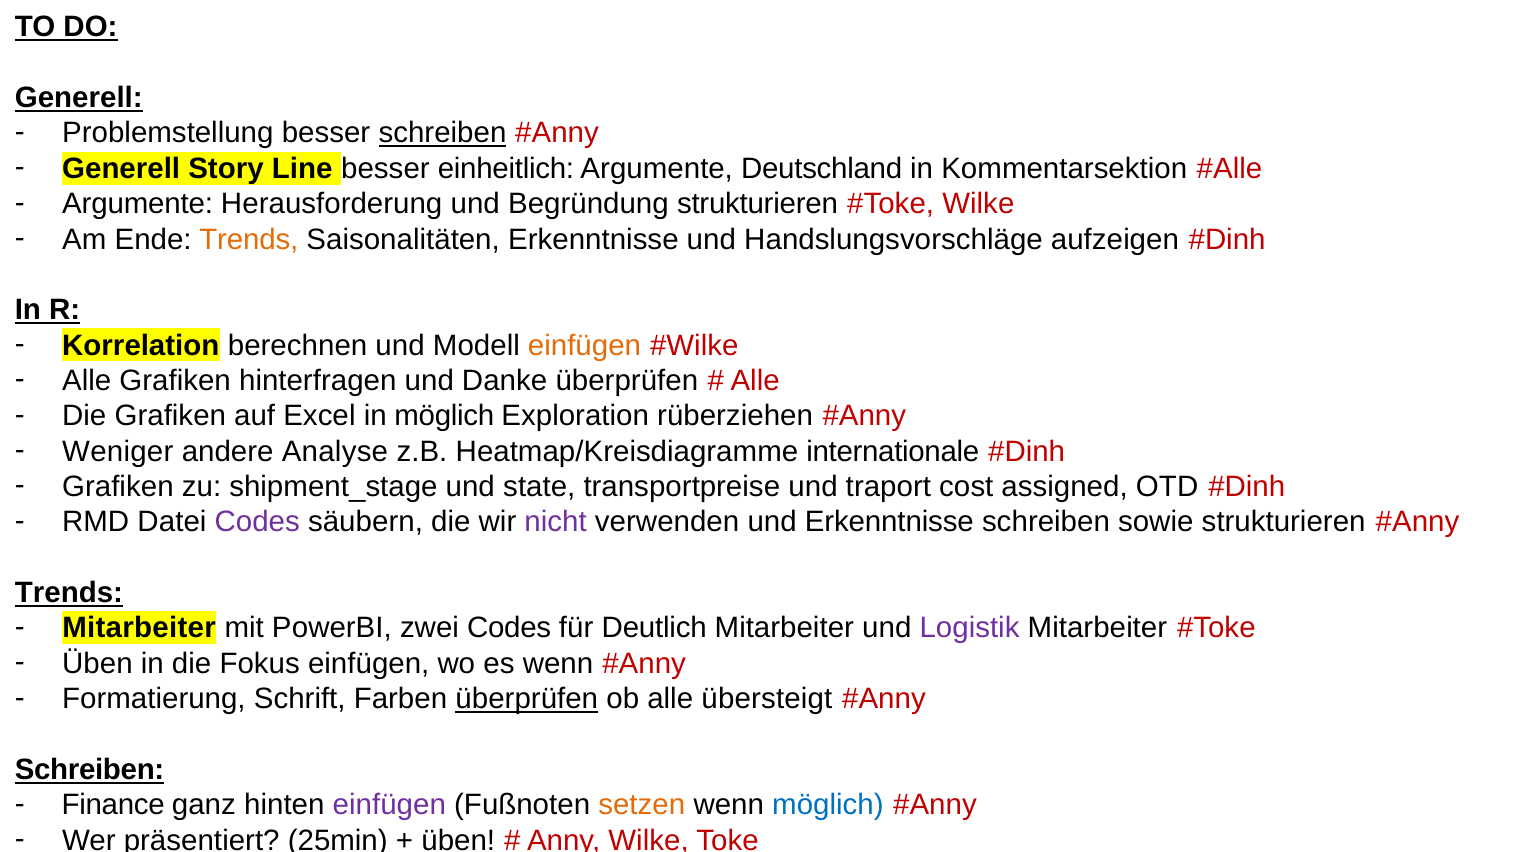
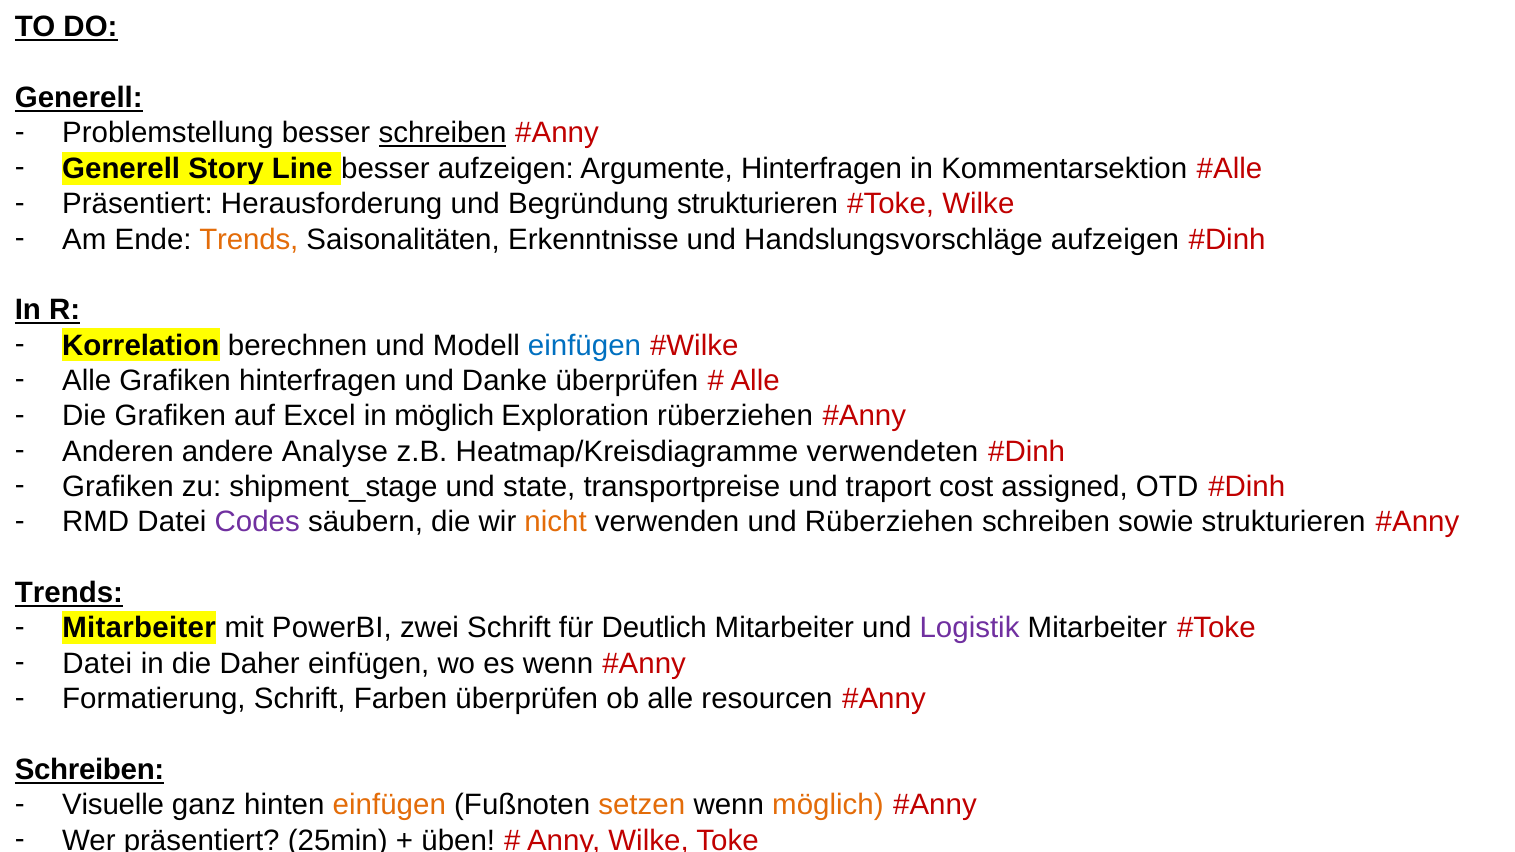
besser einheitlich: einheitlich -> aufzeigen
Argumente Deutschland: Deutschland -> Hinterfragen
Argumente at (138, 204): Argumente -> Präsentiert
einfügen at (584, 345) colour: orange -> blue
Weniger: Weniger -> Anderen
internationale: internationale -> verwendeten
nicht colour: purple -> orange
und Erkenntnisse: Erkenntnisse -> Rüberziehen
zwei Codes: Codes -> Schrift
Üben at (97, 664): Üben -> Datei
Fokus: Fokus -> Daher
überprüfen at (527, 699) underline: present -> none
übersteigt: übersteigt -> resourcen
Finance: Finance -> Visuelle
einfügen at (389, 805) colour: purple -> orange
möglich at (828, 805) colour: blue -> orange
